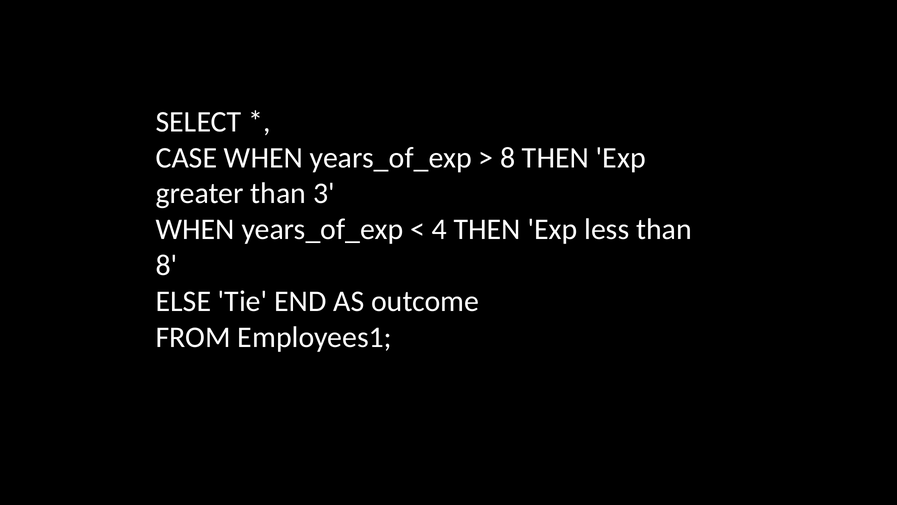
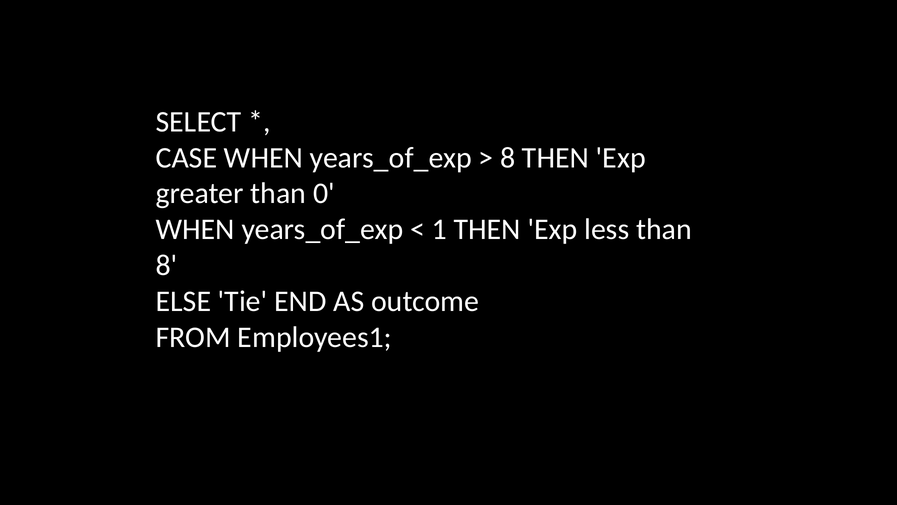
3: 3 -> 0
4: 4 -> 1
